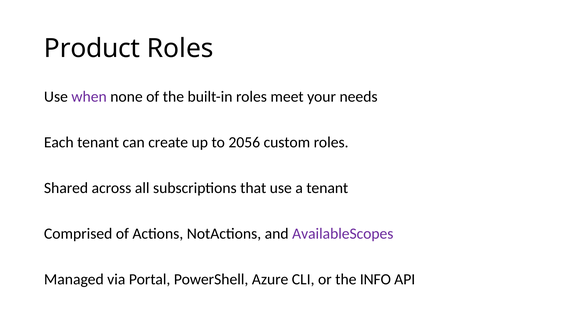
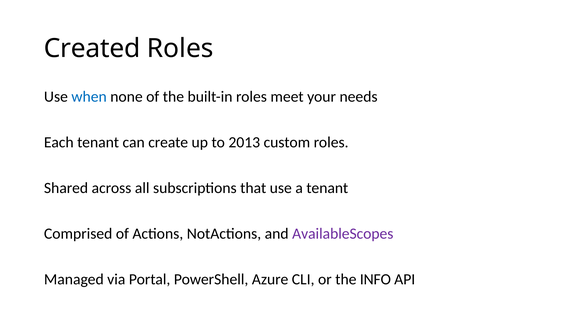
Product: Product -> Created
when colour: purple -> blue
2056: 2056 -> 2013
